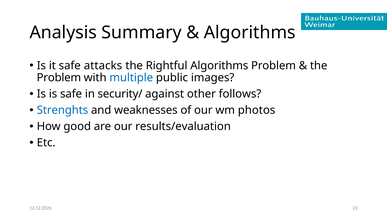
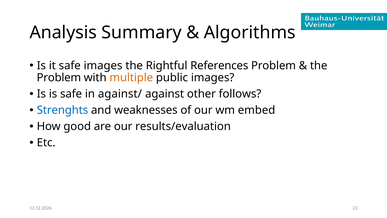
safe attacks: attacks -> images
Rightful Algorithms: Algorithms -> References
multiple colour: blue -> orange
security/: security/ -> against/
photos: photos -> embed
